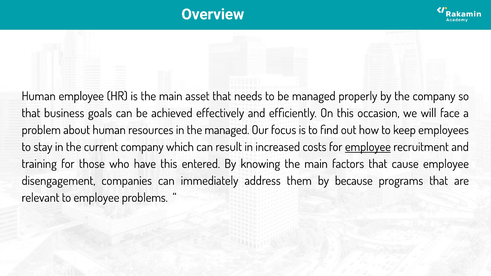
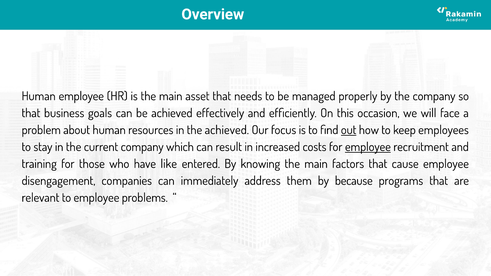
the managed: managed -> achieved
out underline: none -> present
have this: this -> like
